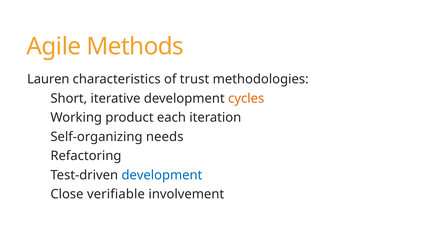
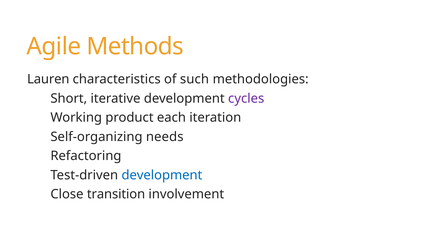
trust: trust -> such
cycles colour: orange -> purple
verifiable: verifiable -> transition
